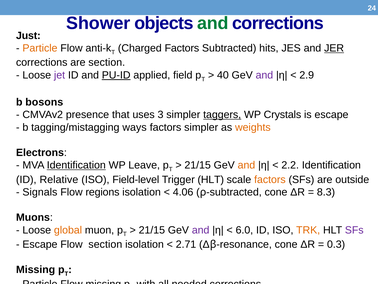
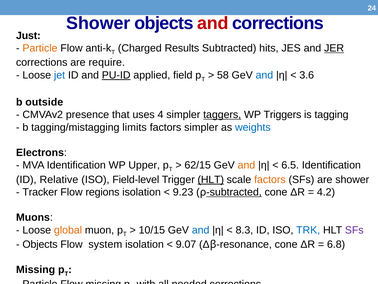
and at (213, 23) colour: green -> red
Charged Factors: Factors -> Results
are section: section -> require
jet colour: purple -> blue
40: 40 -> 58
and at (264, 75) colour: purple -> blue
2.9: 2.9 -> 3.6
bosons: bosons -> outside
3: 3 -> 4
Crystals: Crystals -> Triggers
is escape: escape -> tagging
ways: ways -> limits
weights colour: orange -> blue
Identification at (76, 165) underline: present -> none
Leave: Leave -> Upper
21/15 at (198, 165): 21/15 -> 62/15
2.2: 2.2 -> 6.5
HLT at (211, 179) underline: none -> present
are outside: outside -> shower
Signals: Signals -> Tracker
4.06: 4.06 -> 9.23
subtracted at (234, 192) underline: none -> present
8.3: 8.3 -> 4.2
21/15 at (152, 230): 21/15 -> 10/15
and at (201, 230) colour: purple -> blue
6.0: 6.0 -> 8.3
TRK colour: orange -> blue
Escape at (40, 244): Escape -> Objects
Flow section: section -> system
2.71: 2.71 -> 9.07
0.3: 0.3 -> 6.8
